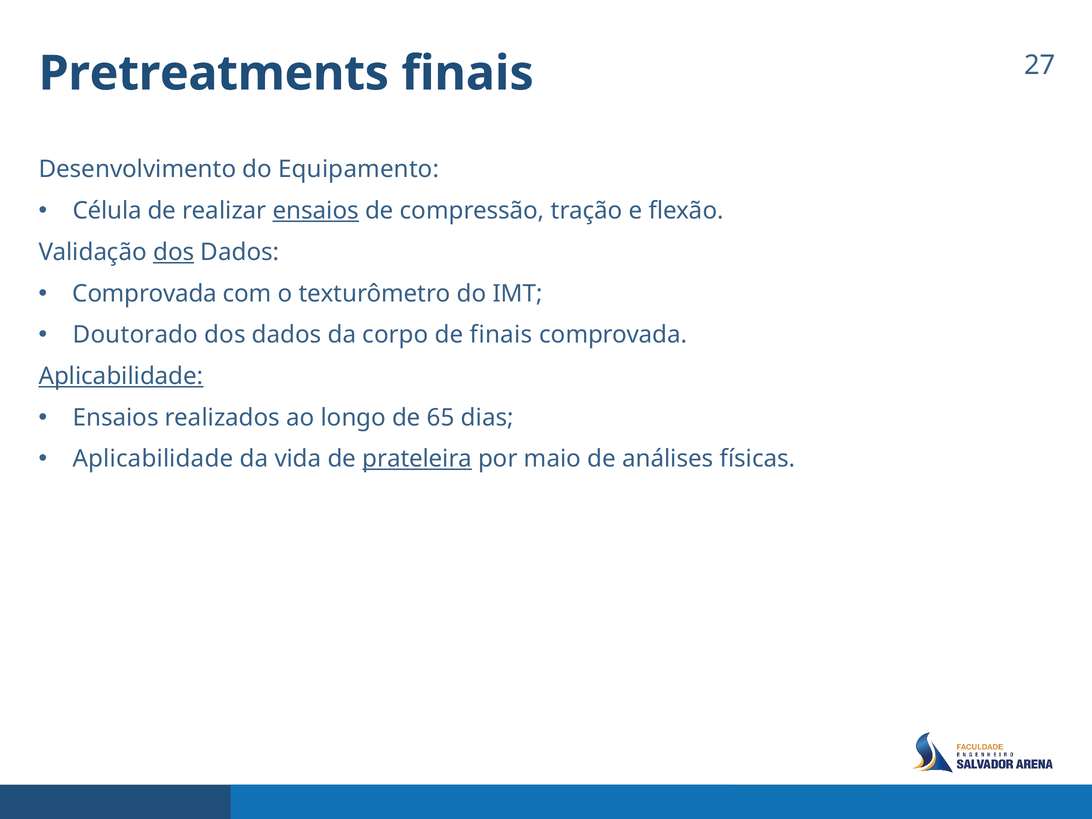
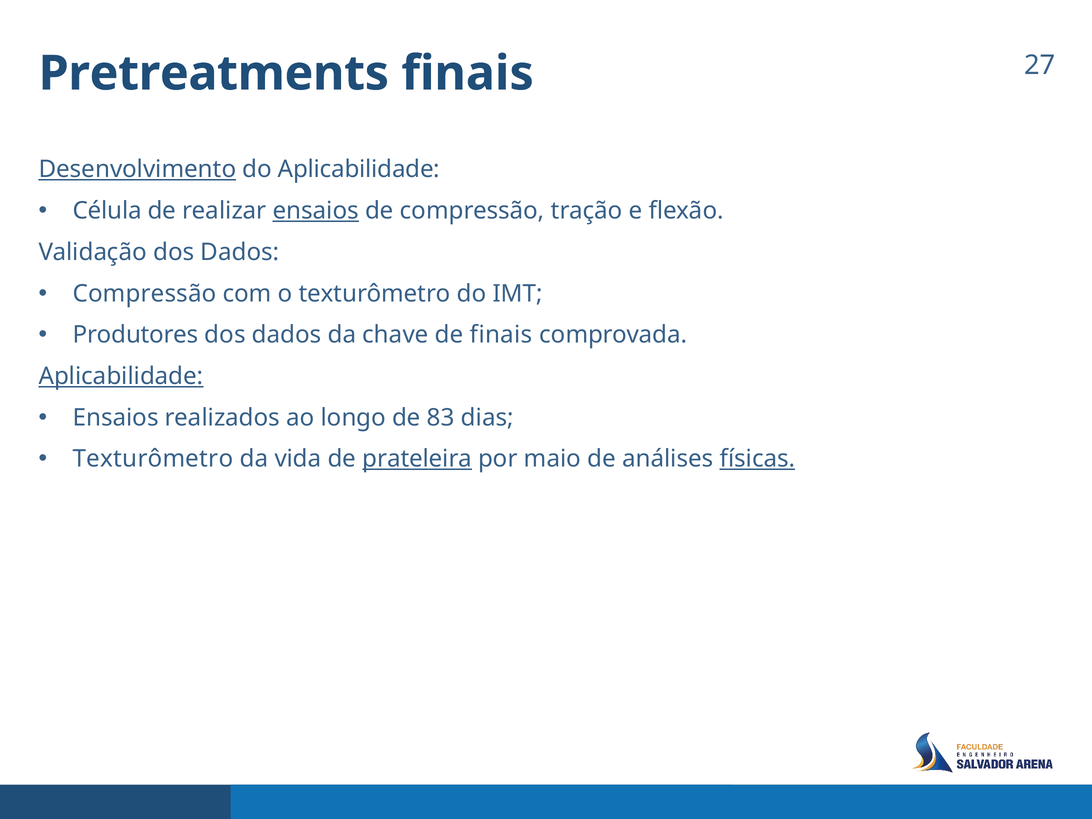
Desenvolvimento underline: none -> present
do Equipamento: Equipamento -> Aplicabilidade
dos at (174, 252) underline: present -> none
Comprovada at (145, 294): Comprovada -> Compressão
Doutorado: Doutorado -> Produtores
corpo: corpo -> chave
65: 65 -> 83
Aplicabilidade at (153, 459): Aplicabilidade -> Texturômetro
físicas underline: none -> present
